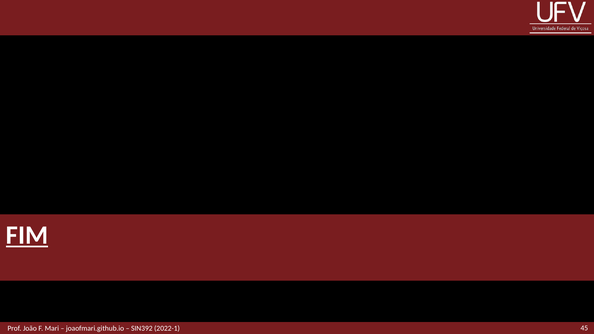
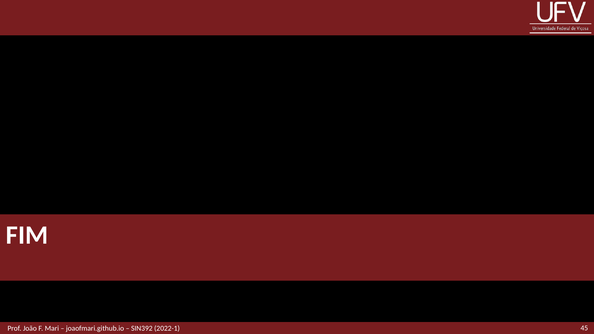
FIM underline: present -> none
